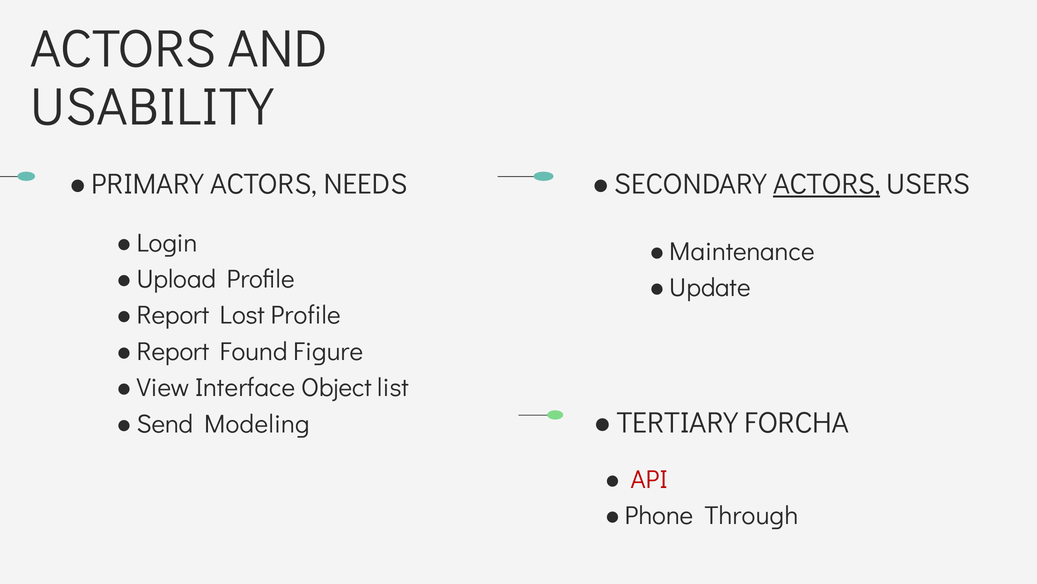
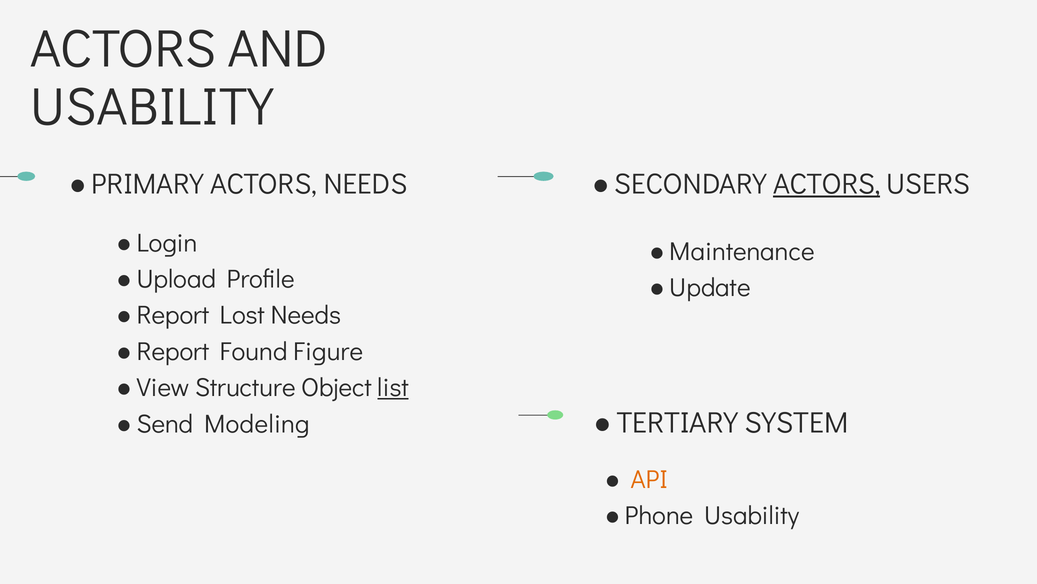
Lost Profile: Profile -> Needs
Interface: Interface -> Structure
list underline: none -> present
FORCHA: FORCHA -> SYSTEM
API colour: red -> orange
Through at (752, 515): Through -> Usability
